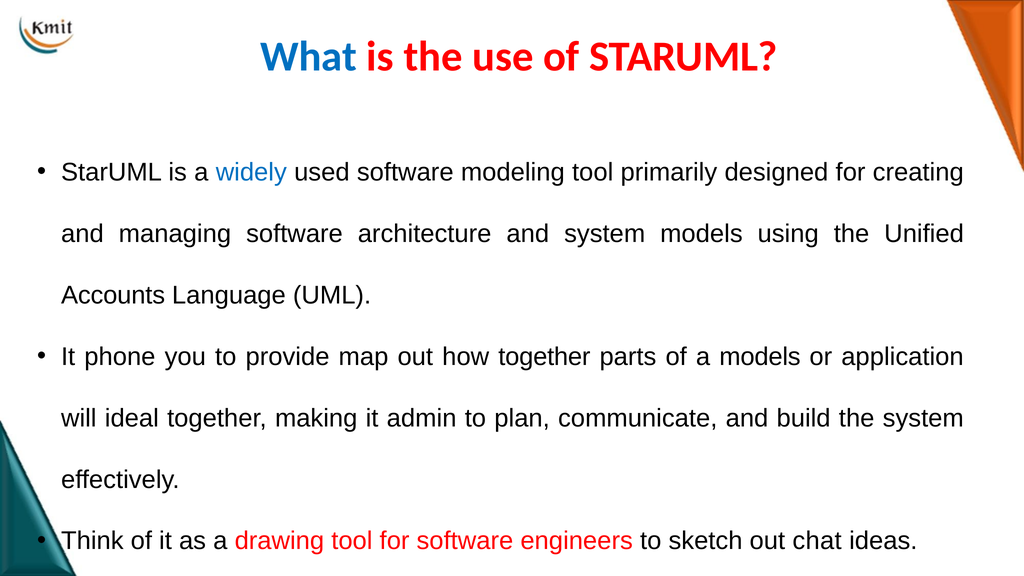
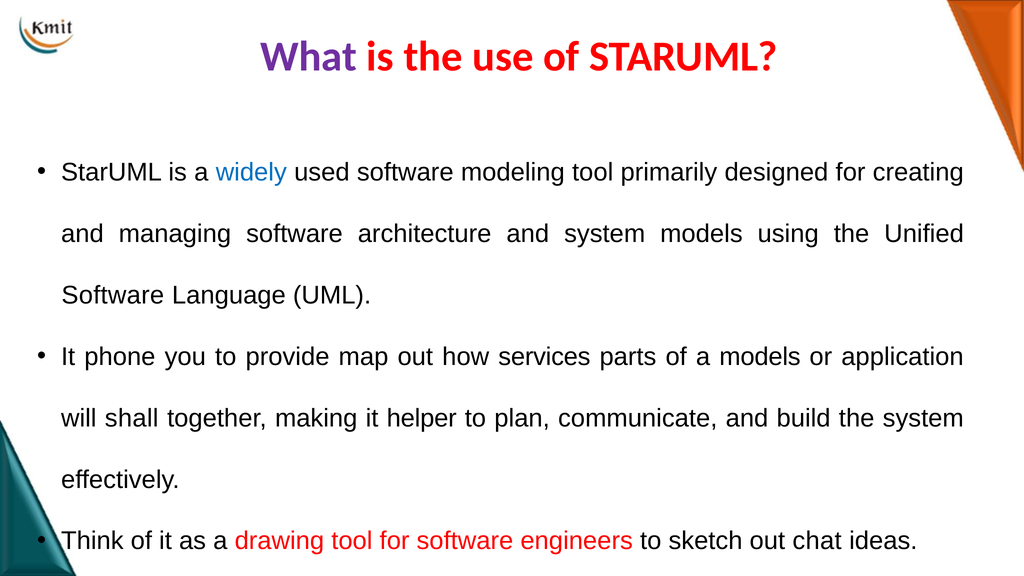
What colour: blue -> purple
Accounts at (113, 295): Accounts -> Software
how together: together -> services
ideal: ideal -> shall
admin: admin -> helper
